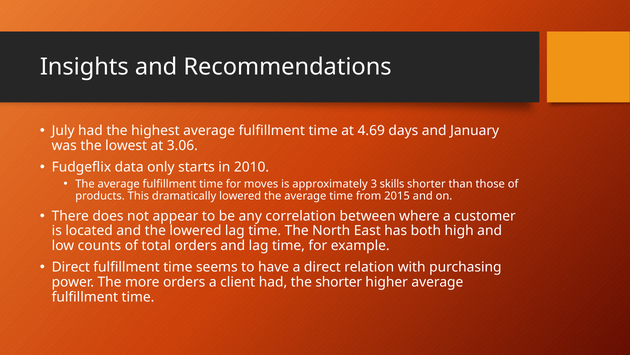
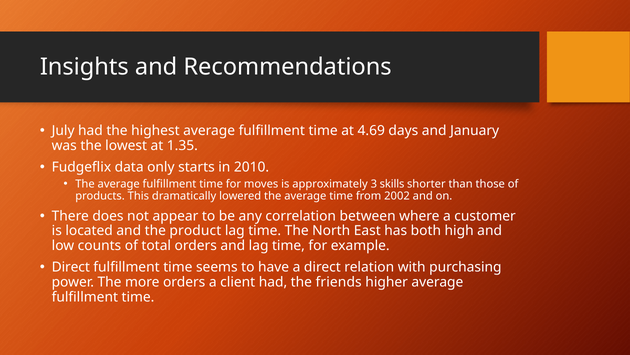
3.06: 3.06 -> 1.35
2015: 2015 -> 2002
the lowered: lowered -> product
the shorter: shorter -> friends
